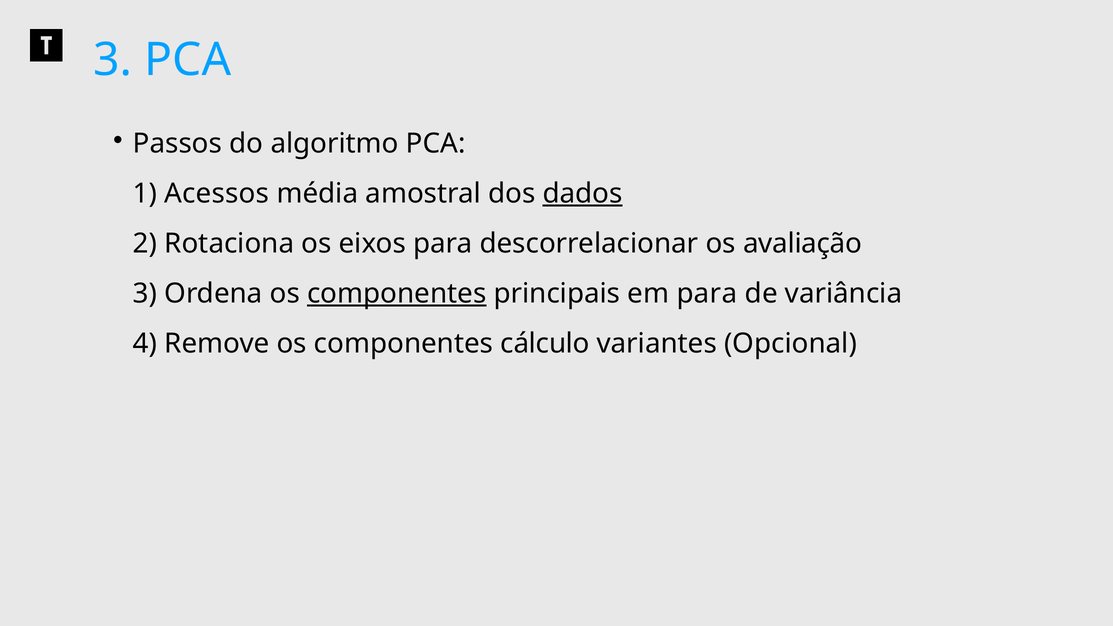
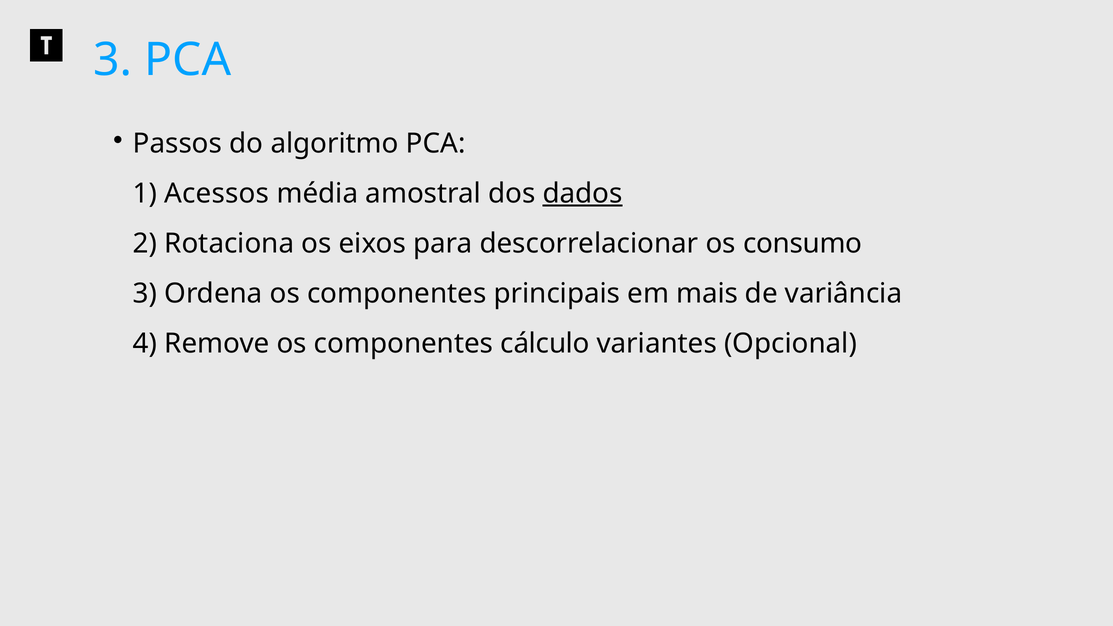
avaliação: avaliação -> consumo
componentes at (397, 294) underline: present -> none
em para: para -> mais
